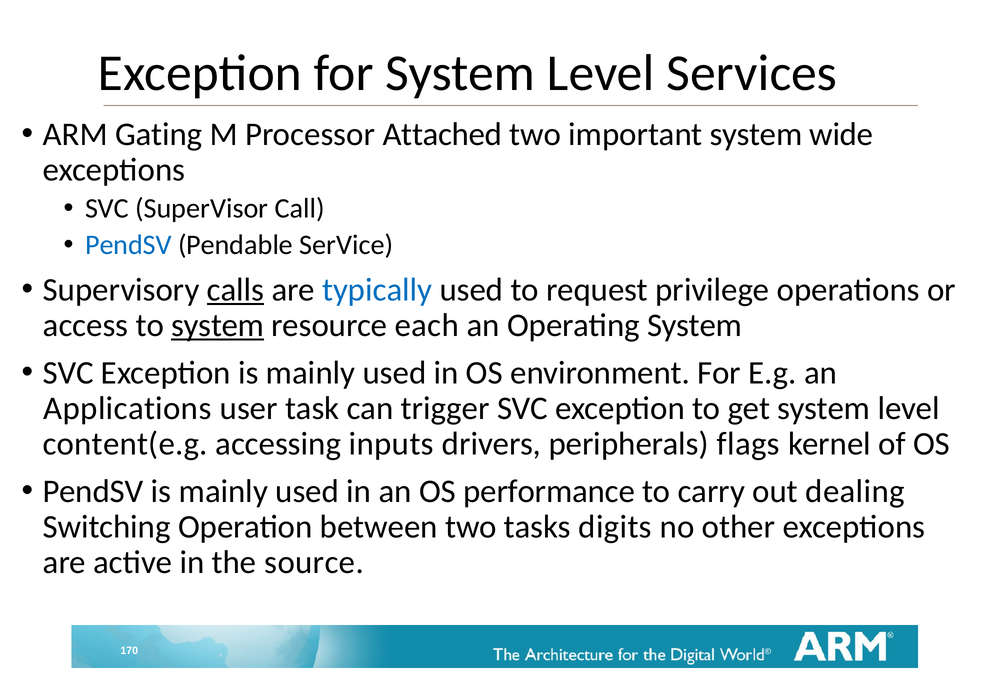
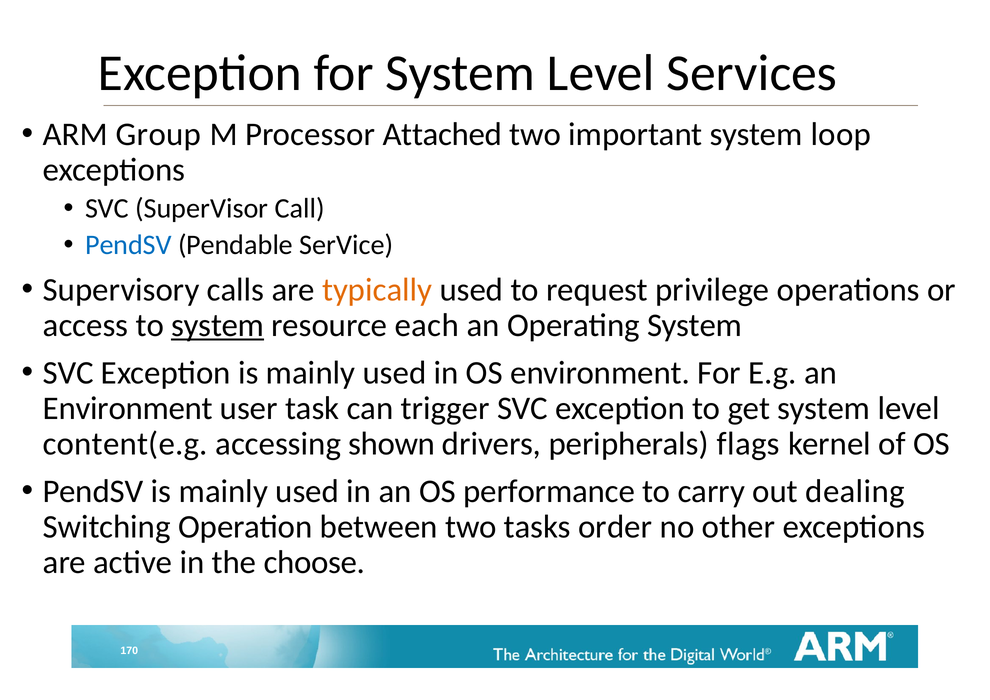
Gating: Gating -> Group
wide: wide -> loop
calls underline: present -> none
typically colour: blue -> orange
Applications at (127, 408): Applications -> Environment
inputs: inputs -> shown
digits: digits -> order
source: source -> choose
